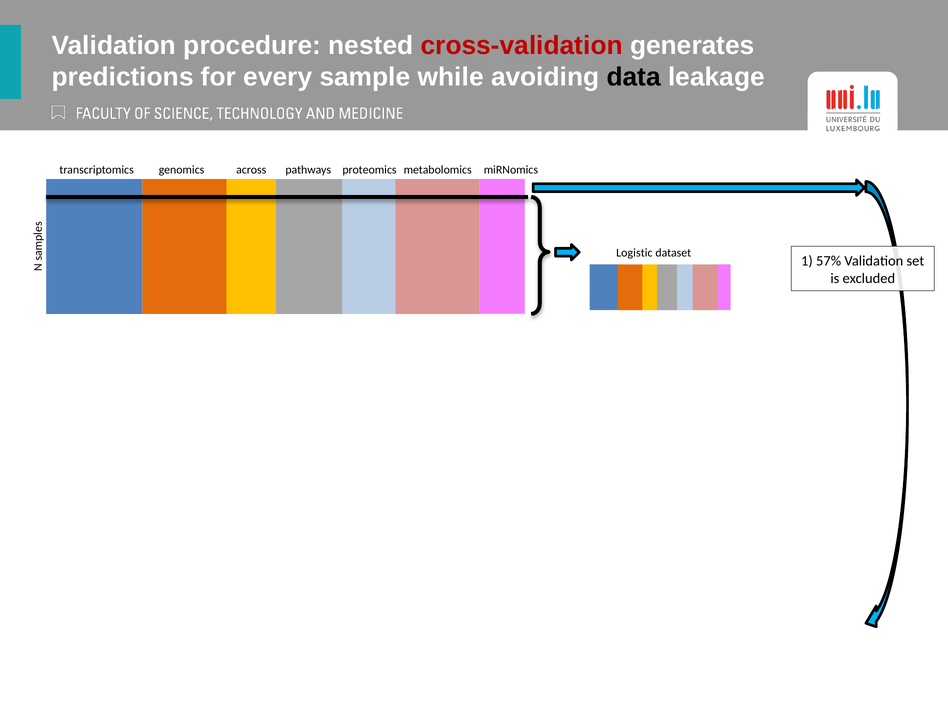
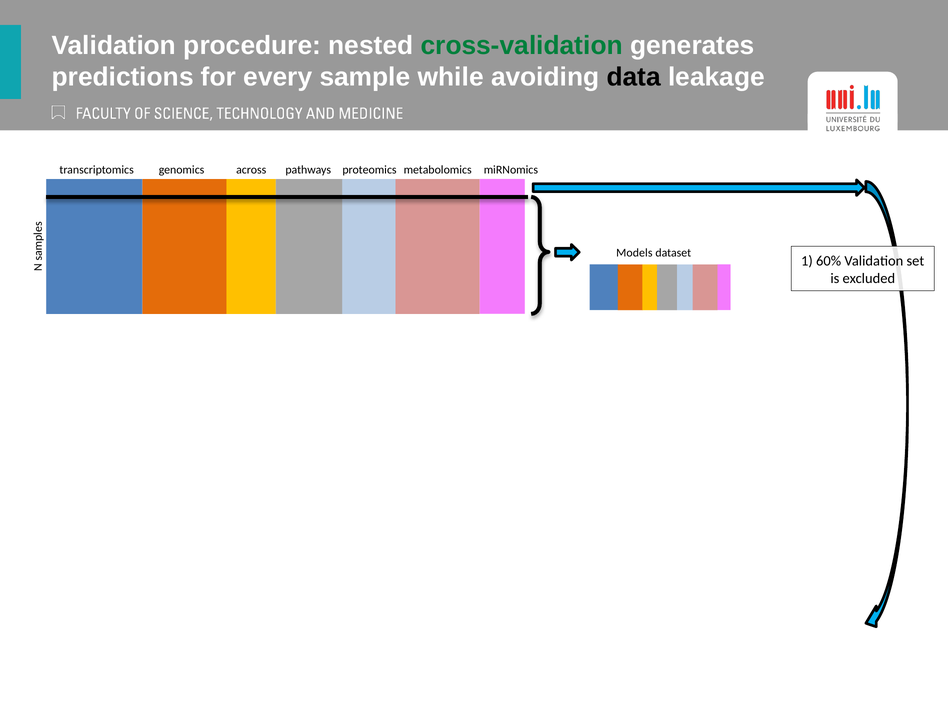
cross-validation colour: red -> green
Logistic: Logistic -> Models
57%: 57% -> 60%
